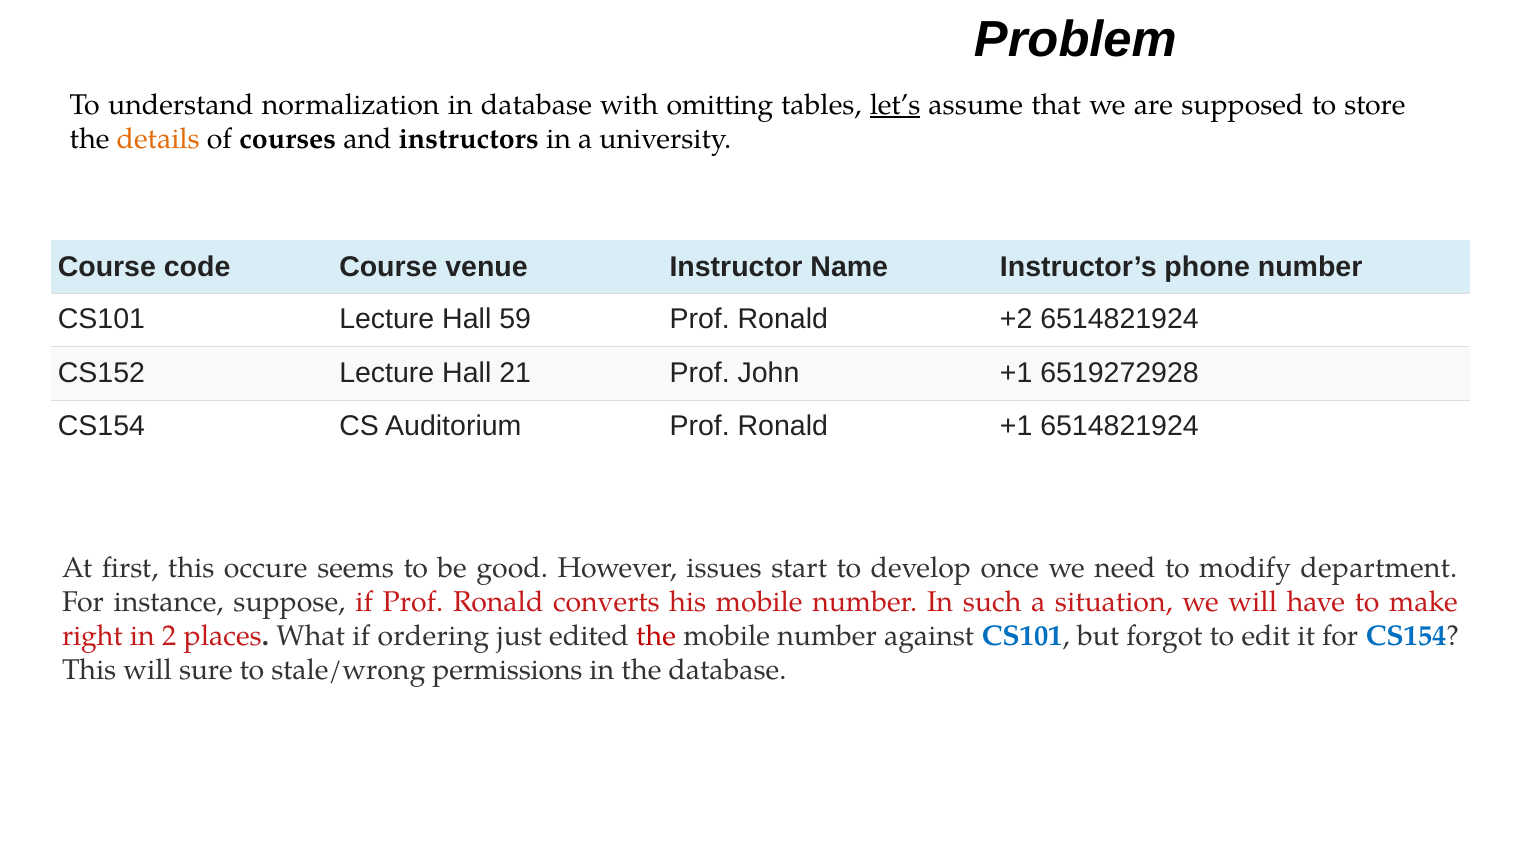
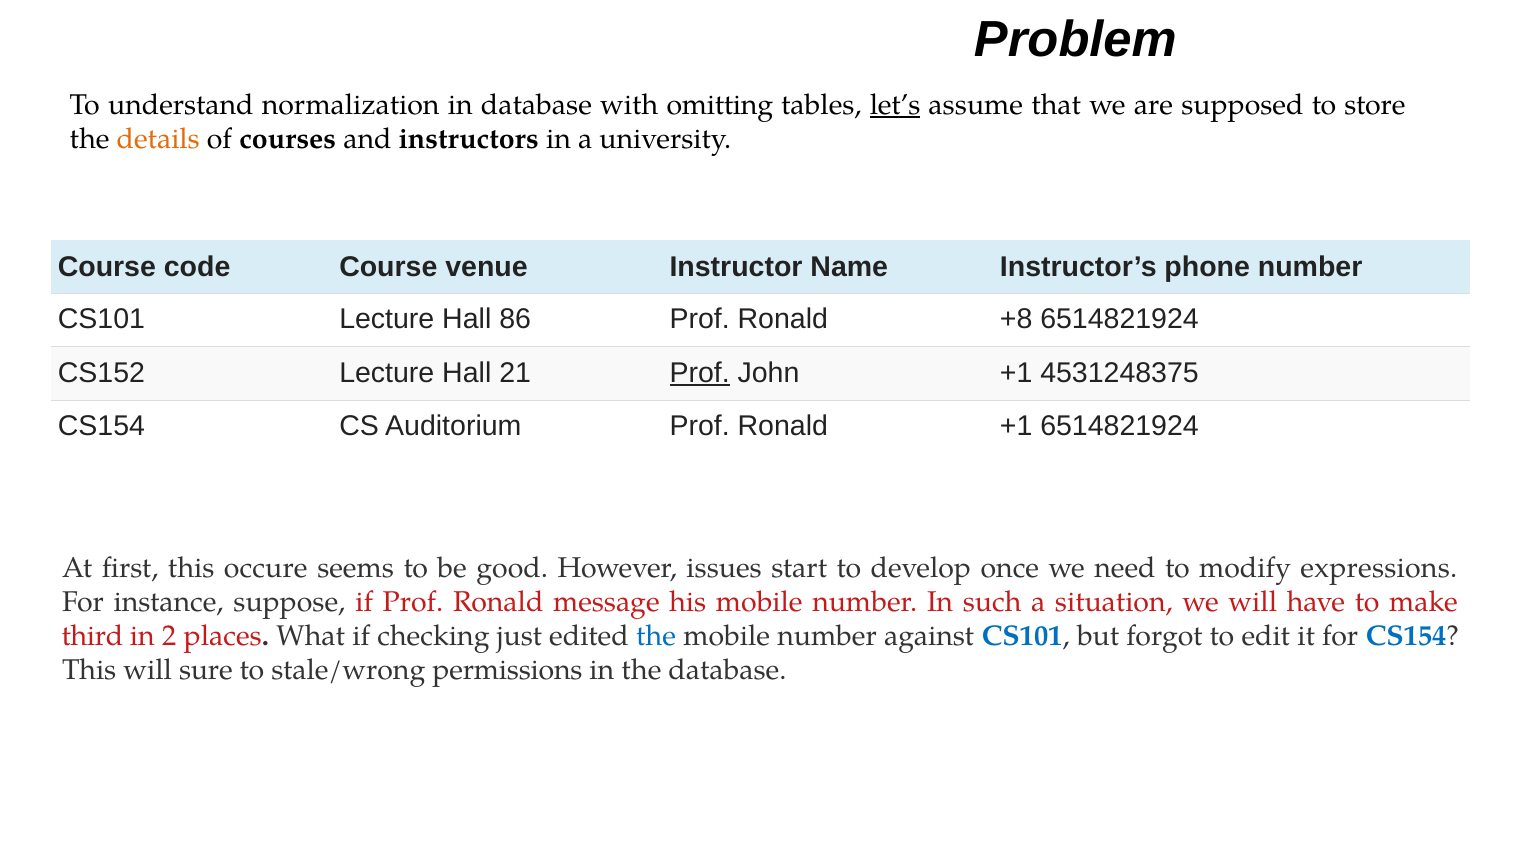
59: 59 -> 86
+2: +2 -> +8
Prof at (700, 373) underline: none -> present
6519272928: 6519272928 -> 4531248375
department: department -> expressions
converts: converts -> message
right: right -> third
ordering: ordering -> checking
the at (656, 637) colour: red -> blue
